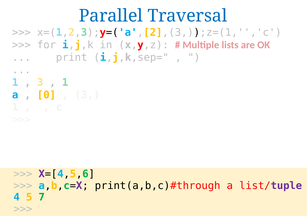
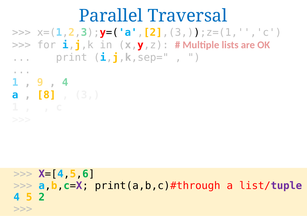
3 at (40, 83): 3 -> 9
1 at (65, 83): 1 -> 4
0: 0 -> 8
7: 7 -> 2
